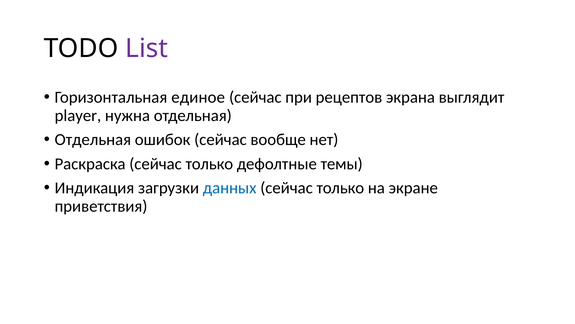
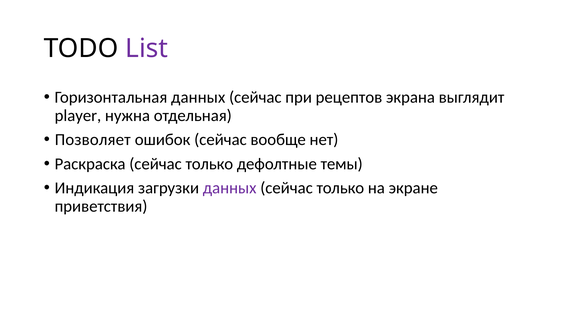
Горизонтальная единое: единое -> данных
Отдельная at (93, 139): Отдельная -> Позволяет
данных at (230, 188) colour: blue -> purple
